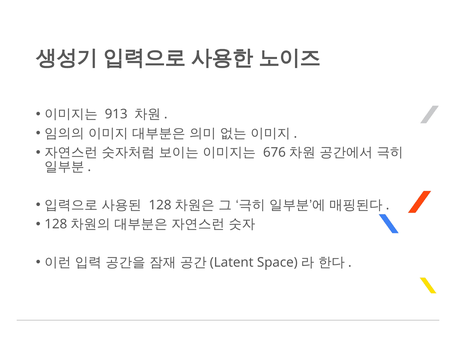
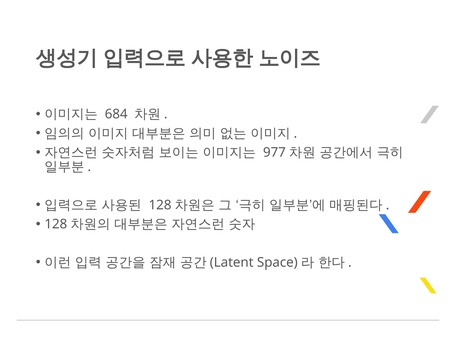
913: 913 -> 684
676: 676 -> 977
